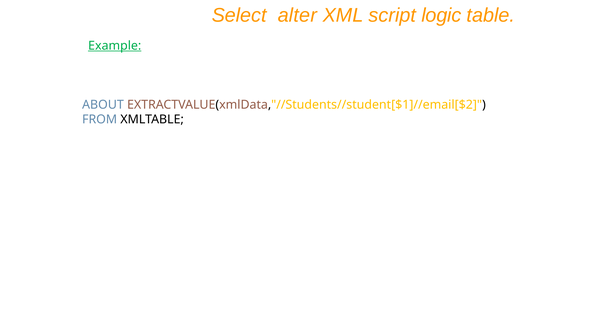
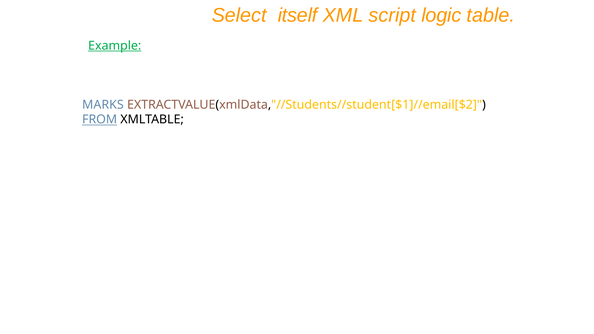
alter: alter -> itself
ABOUT: ABOUT -> MARKS
FROM underline: none -> present
